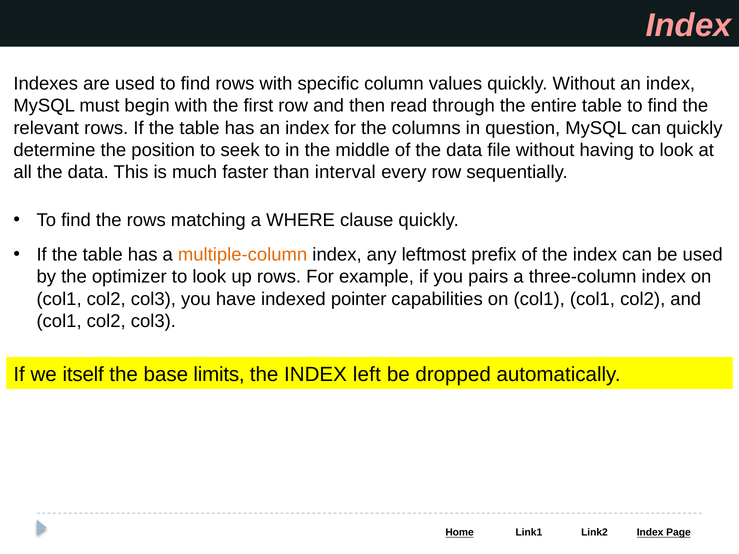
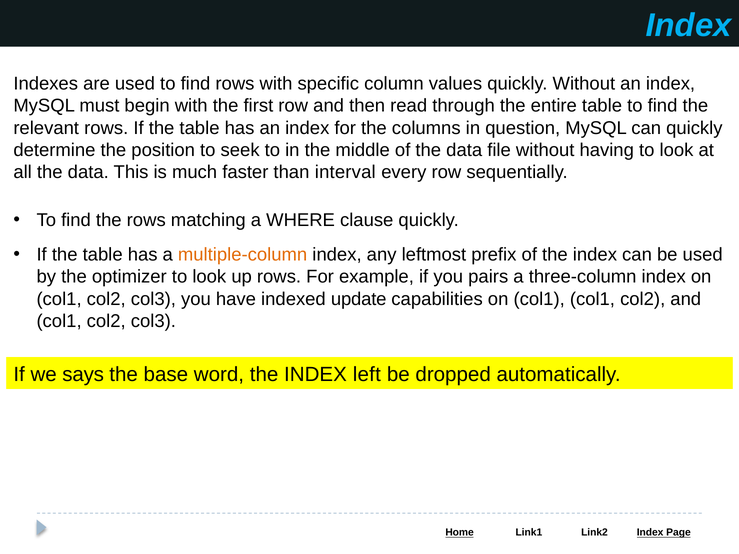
Index at (689, 26) colour: pink -> light blue
pointer: pointer -> update
itself: itself -> says
limits: limits -> word
